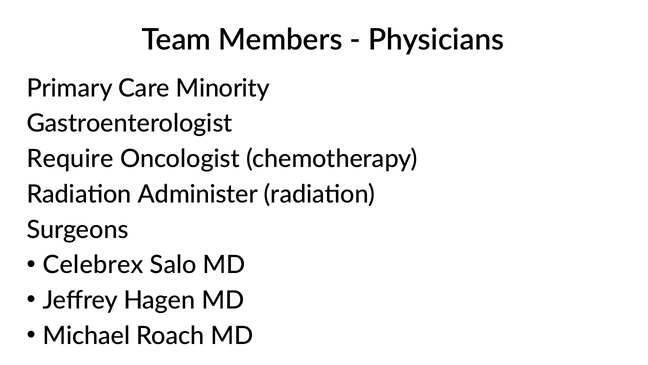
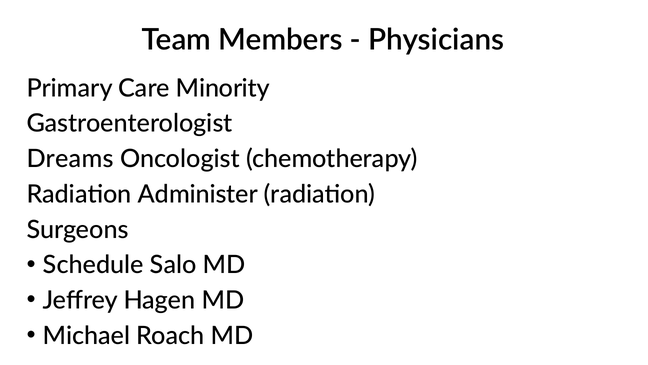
Require: Require -> Dreams
Celebrex: Celebrex -> Schedule
